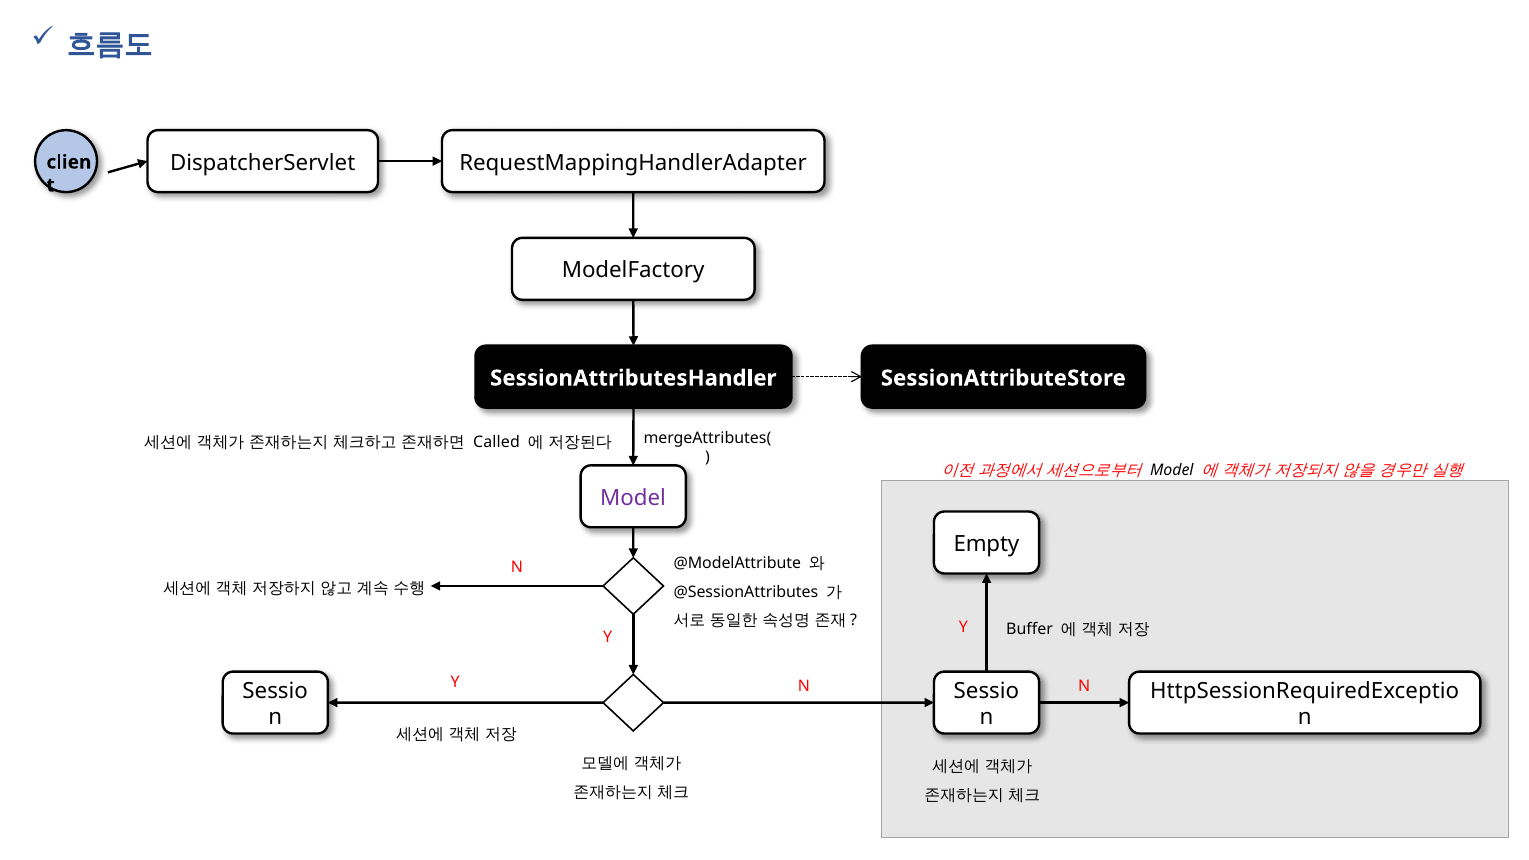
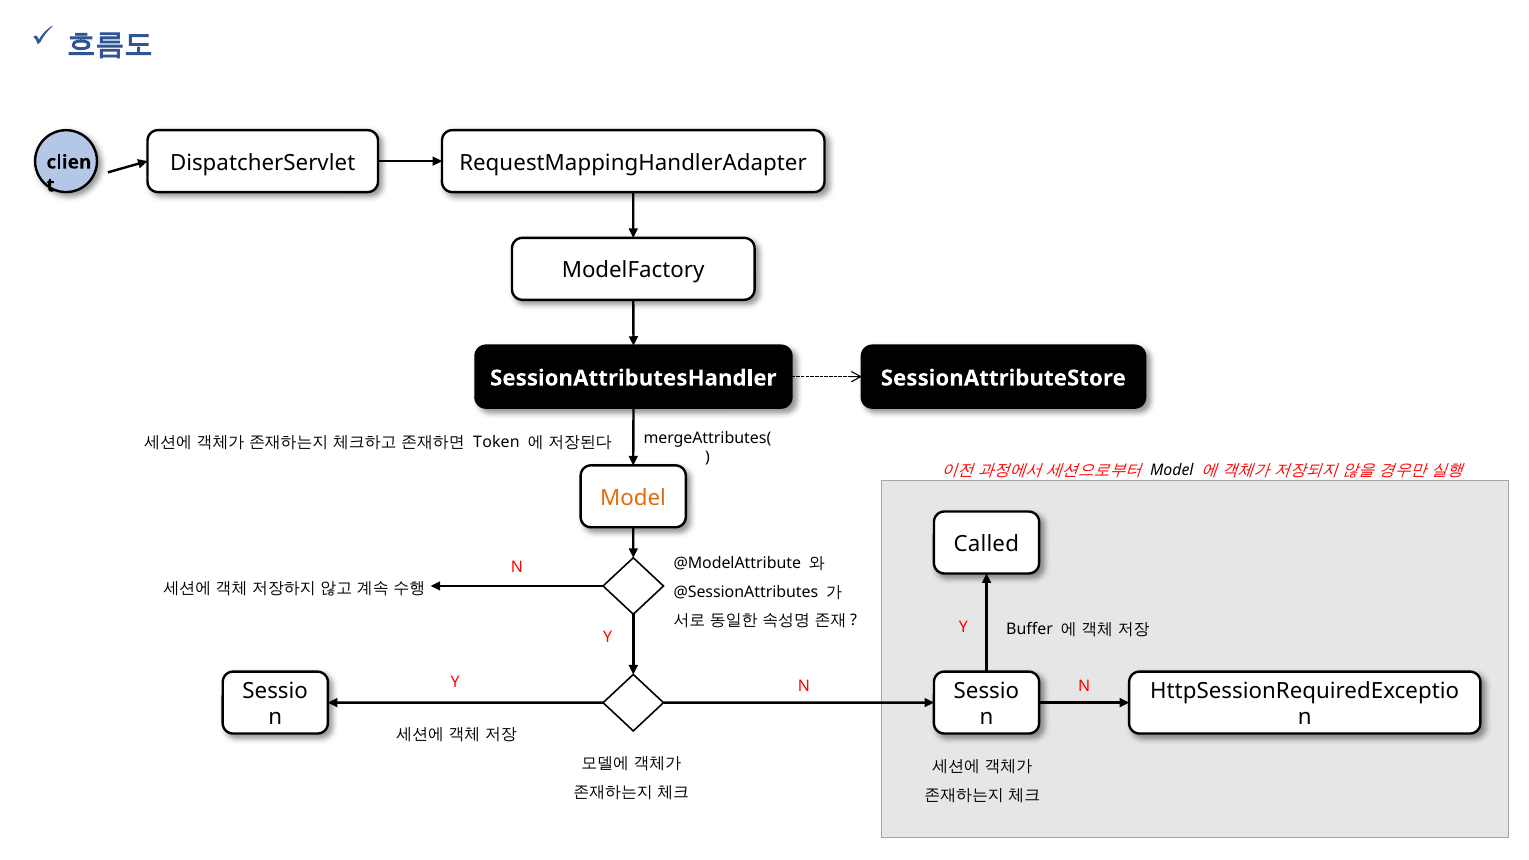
Called: Called -> Token
Model at (633, 498) colour: purple -> orange
Empty: Empty -> Called
